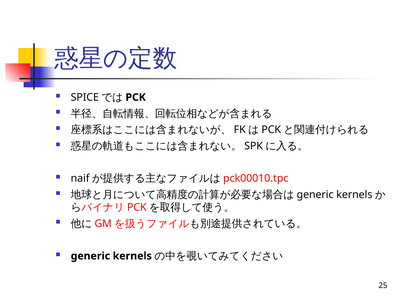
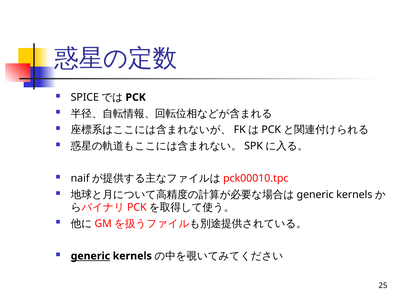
generic underline: none -> present
